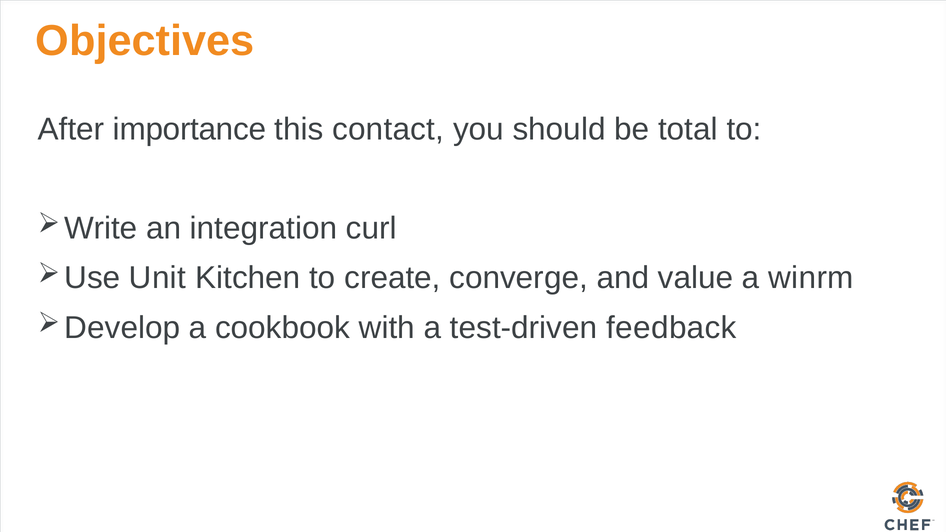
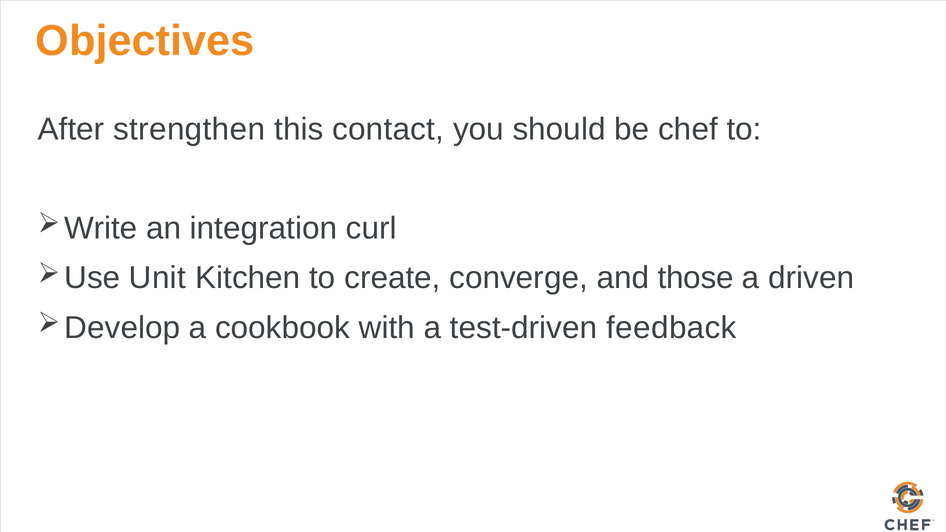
importance: importance -> strengthen
total: total -> chef
value: value -> those
winrm: winrm -> driven
